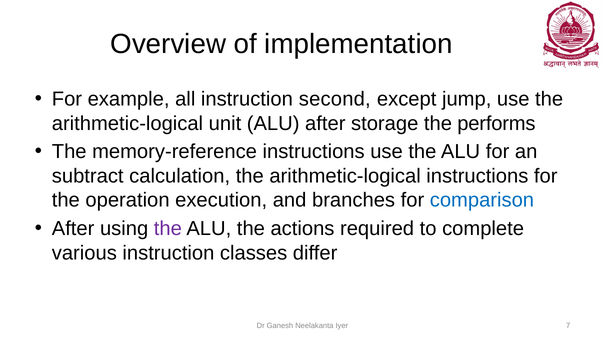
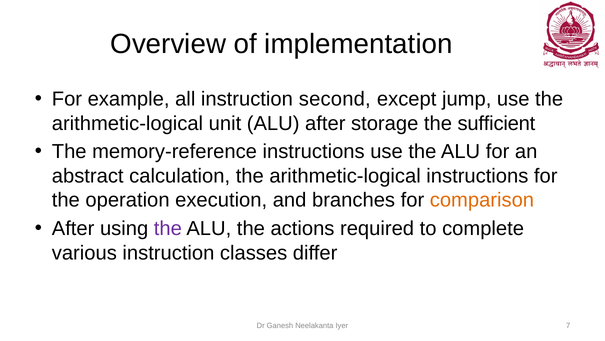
performs: performs -> sufficient
subtract: subtract -> abstract
comparison colour: blue -> orange
